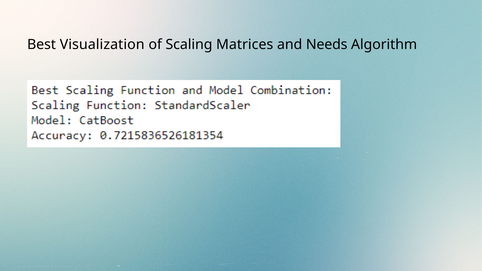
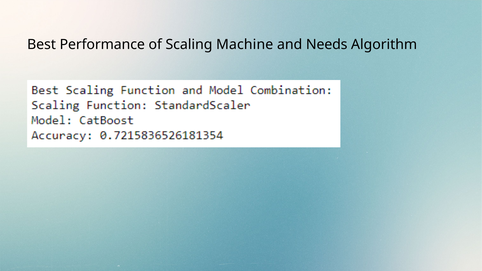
Visualization: Visualization -> Performance
Matrices: Matrices -> Machine
